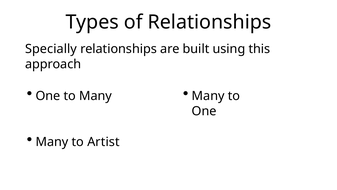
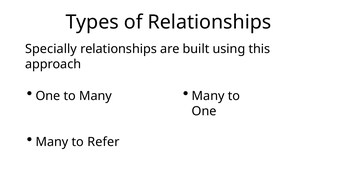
Artist: Artist -> Refer
